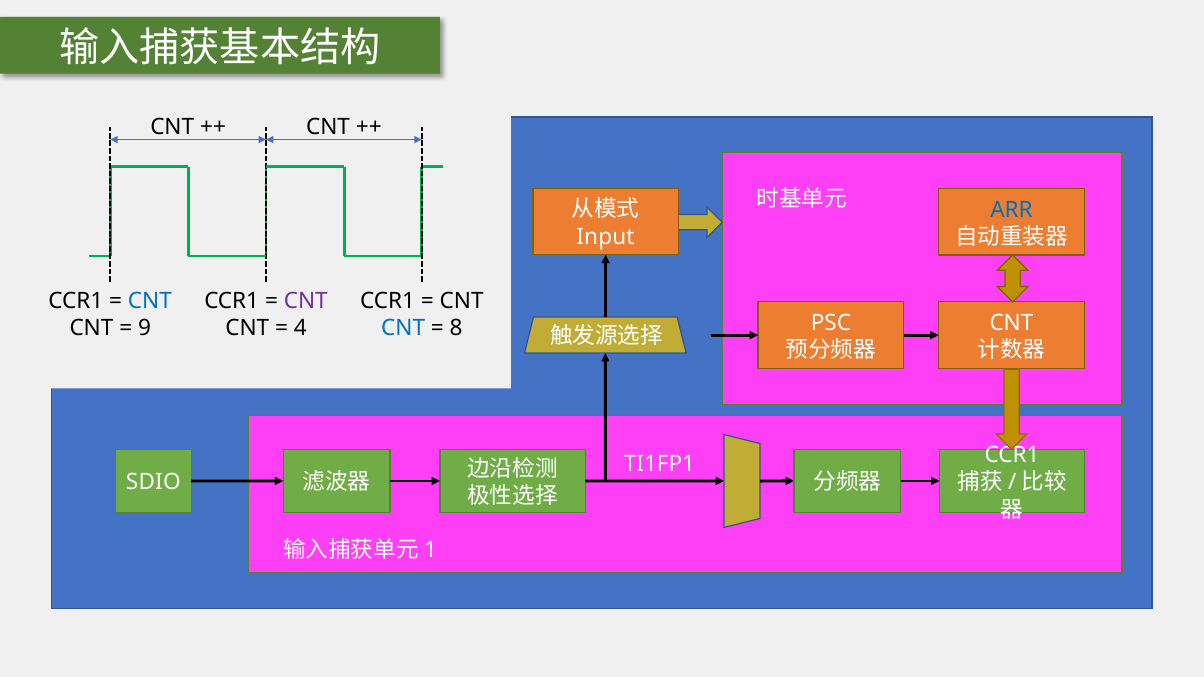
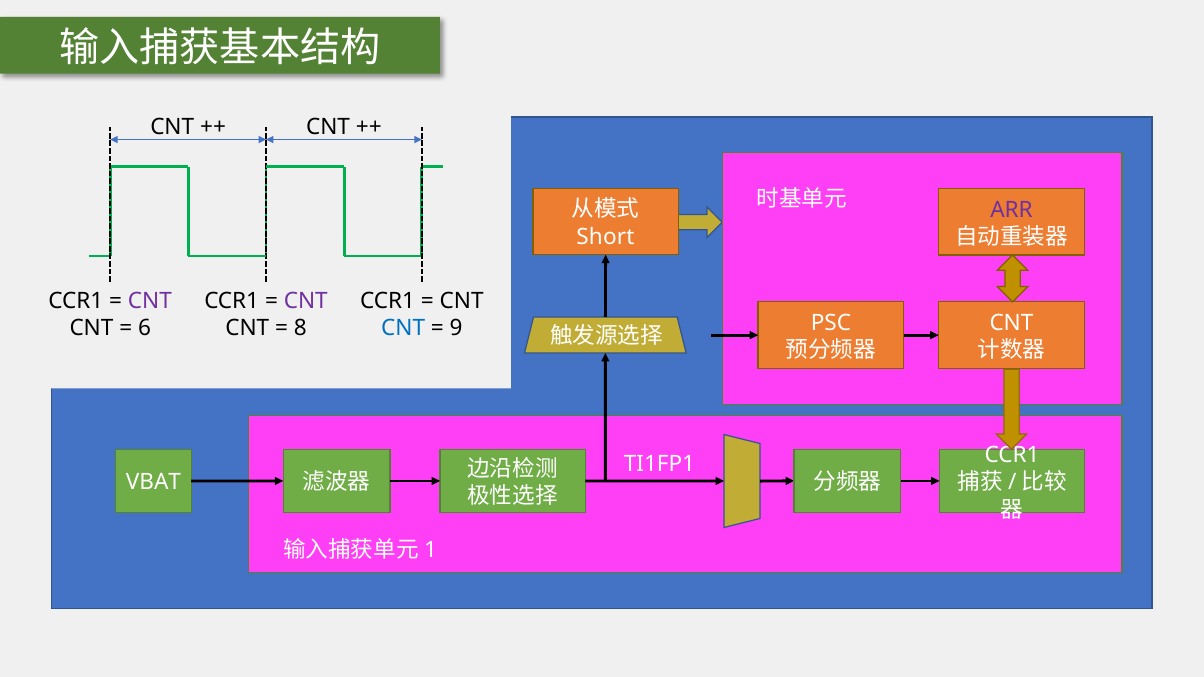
ARR colour: blue -> purple
Input: Input -> Short
CNT at (150, 301) colour: blue -> purple
9: 9 -> 6
4: 4 -> 8
8: 8 -> 9
SDIO: SDIO -> VBAT
